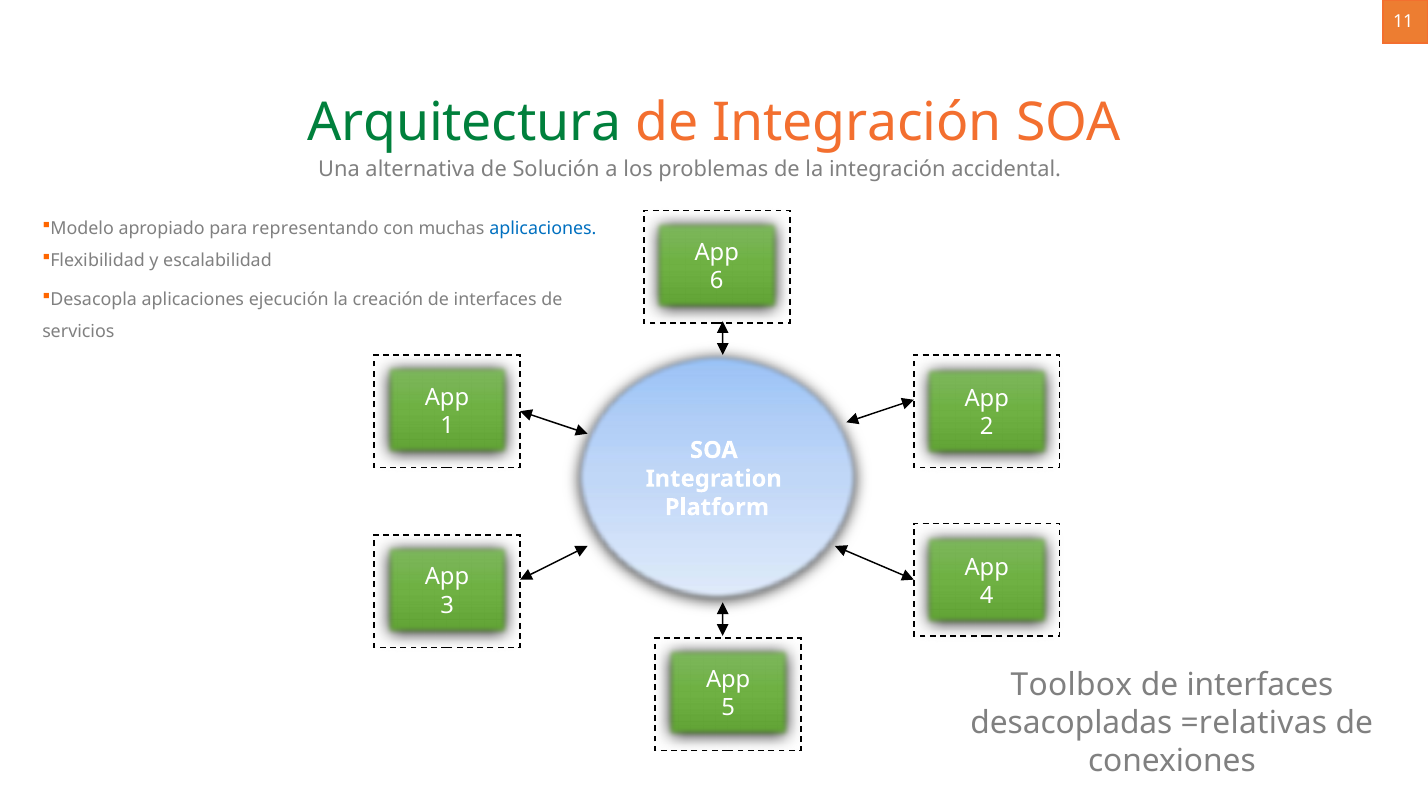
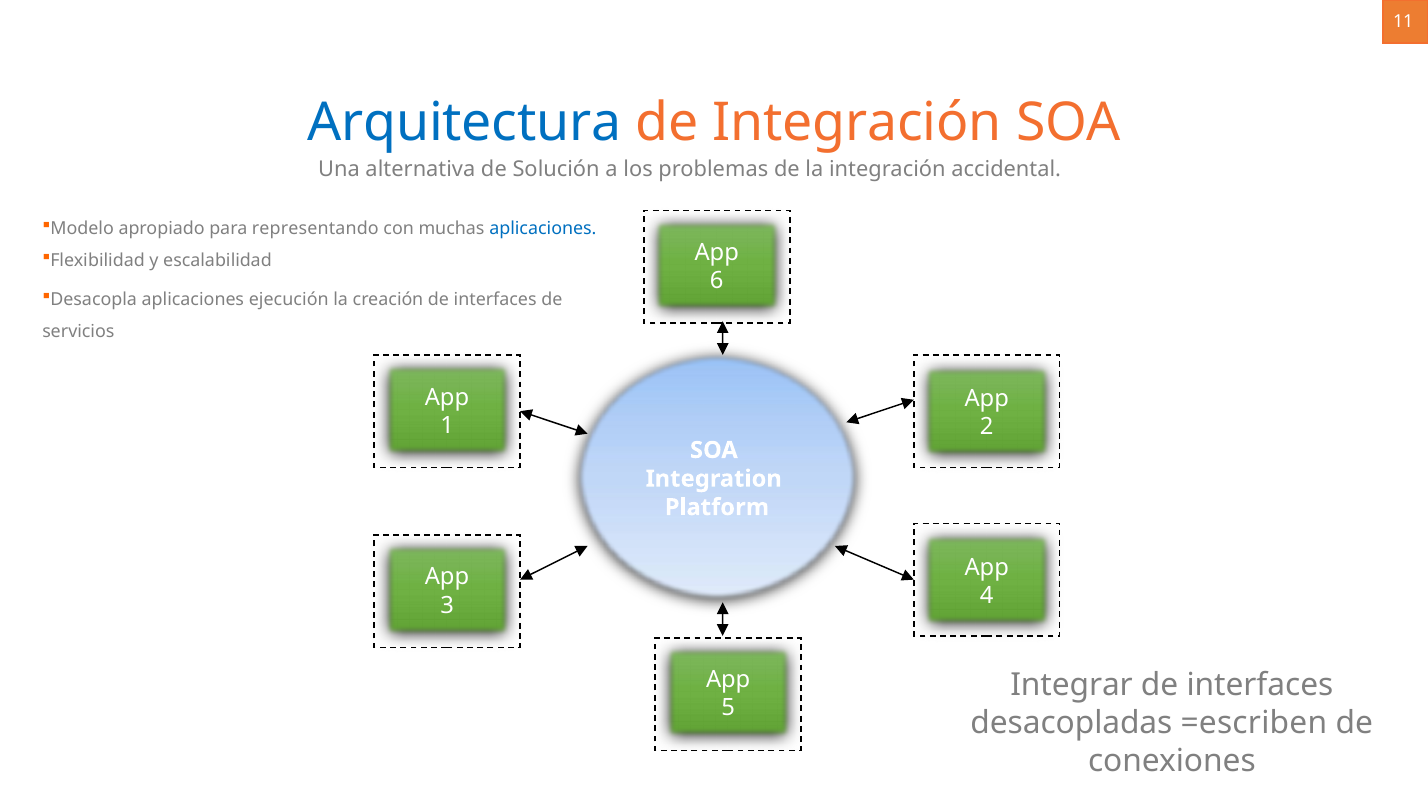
Arquitectura colour: green -> blue
Toolbox: Toolbox -> Integrar
=relativas: =relativas -> =escriben
